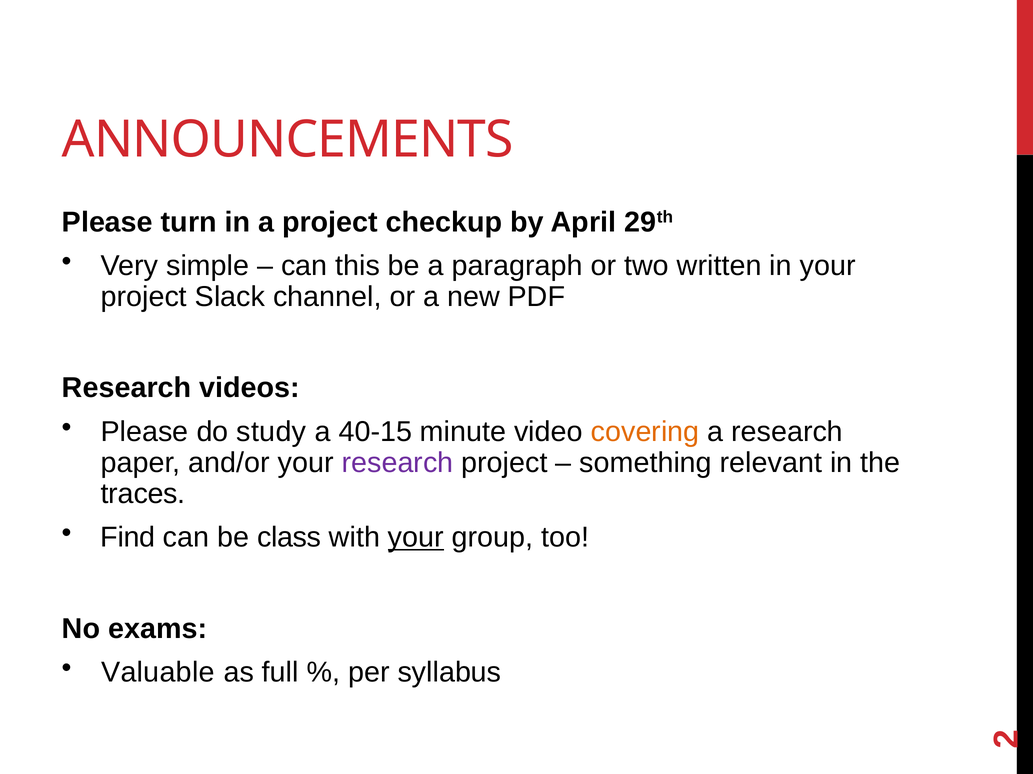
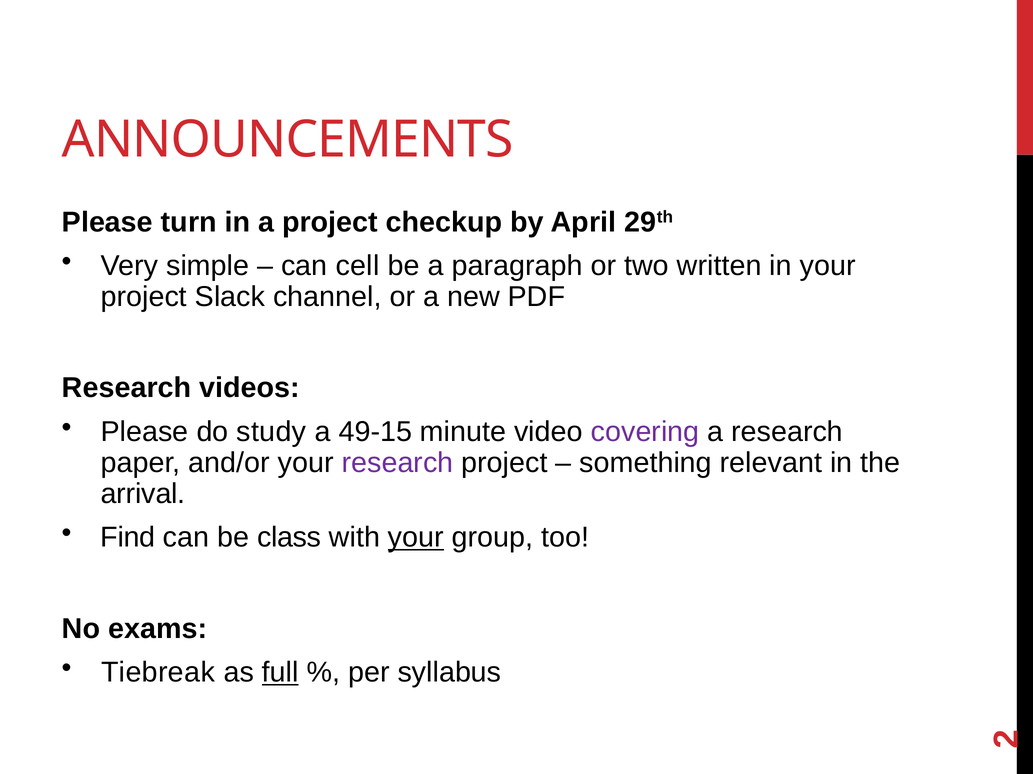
this: this -> cell
40-15: 40-15 -> 49-15
covering colour: orange -> purple
traces: traces -> arrival
Valuable: Valuable -> Tiebreak
full underline: none -> present
